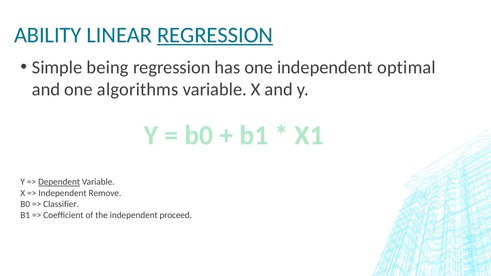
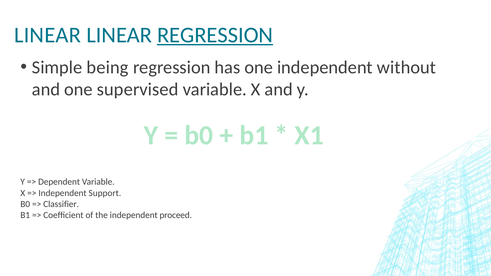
ABILITY at (48, 35): ABILITY -> LINEAR
optimal: optimal -> without
algorithms: algorithms -> supervised
Dependent underline: present -> none
Remove: Remove -> Support
